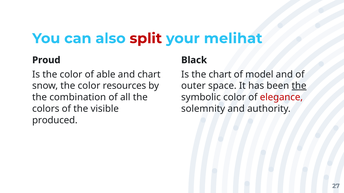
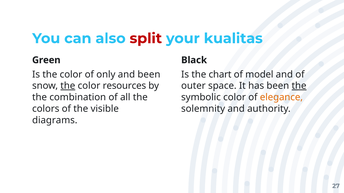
melihat: melihat -> kualitas
Proud: Proud -> Green
able: able -> only
and chart: chart -> been
the at (68, 86) underline: none -> present
elegance colour: red -> orange
produced: produced -> diagrams
